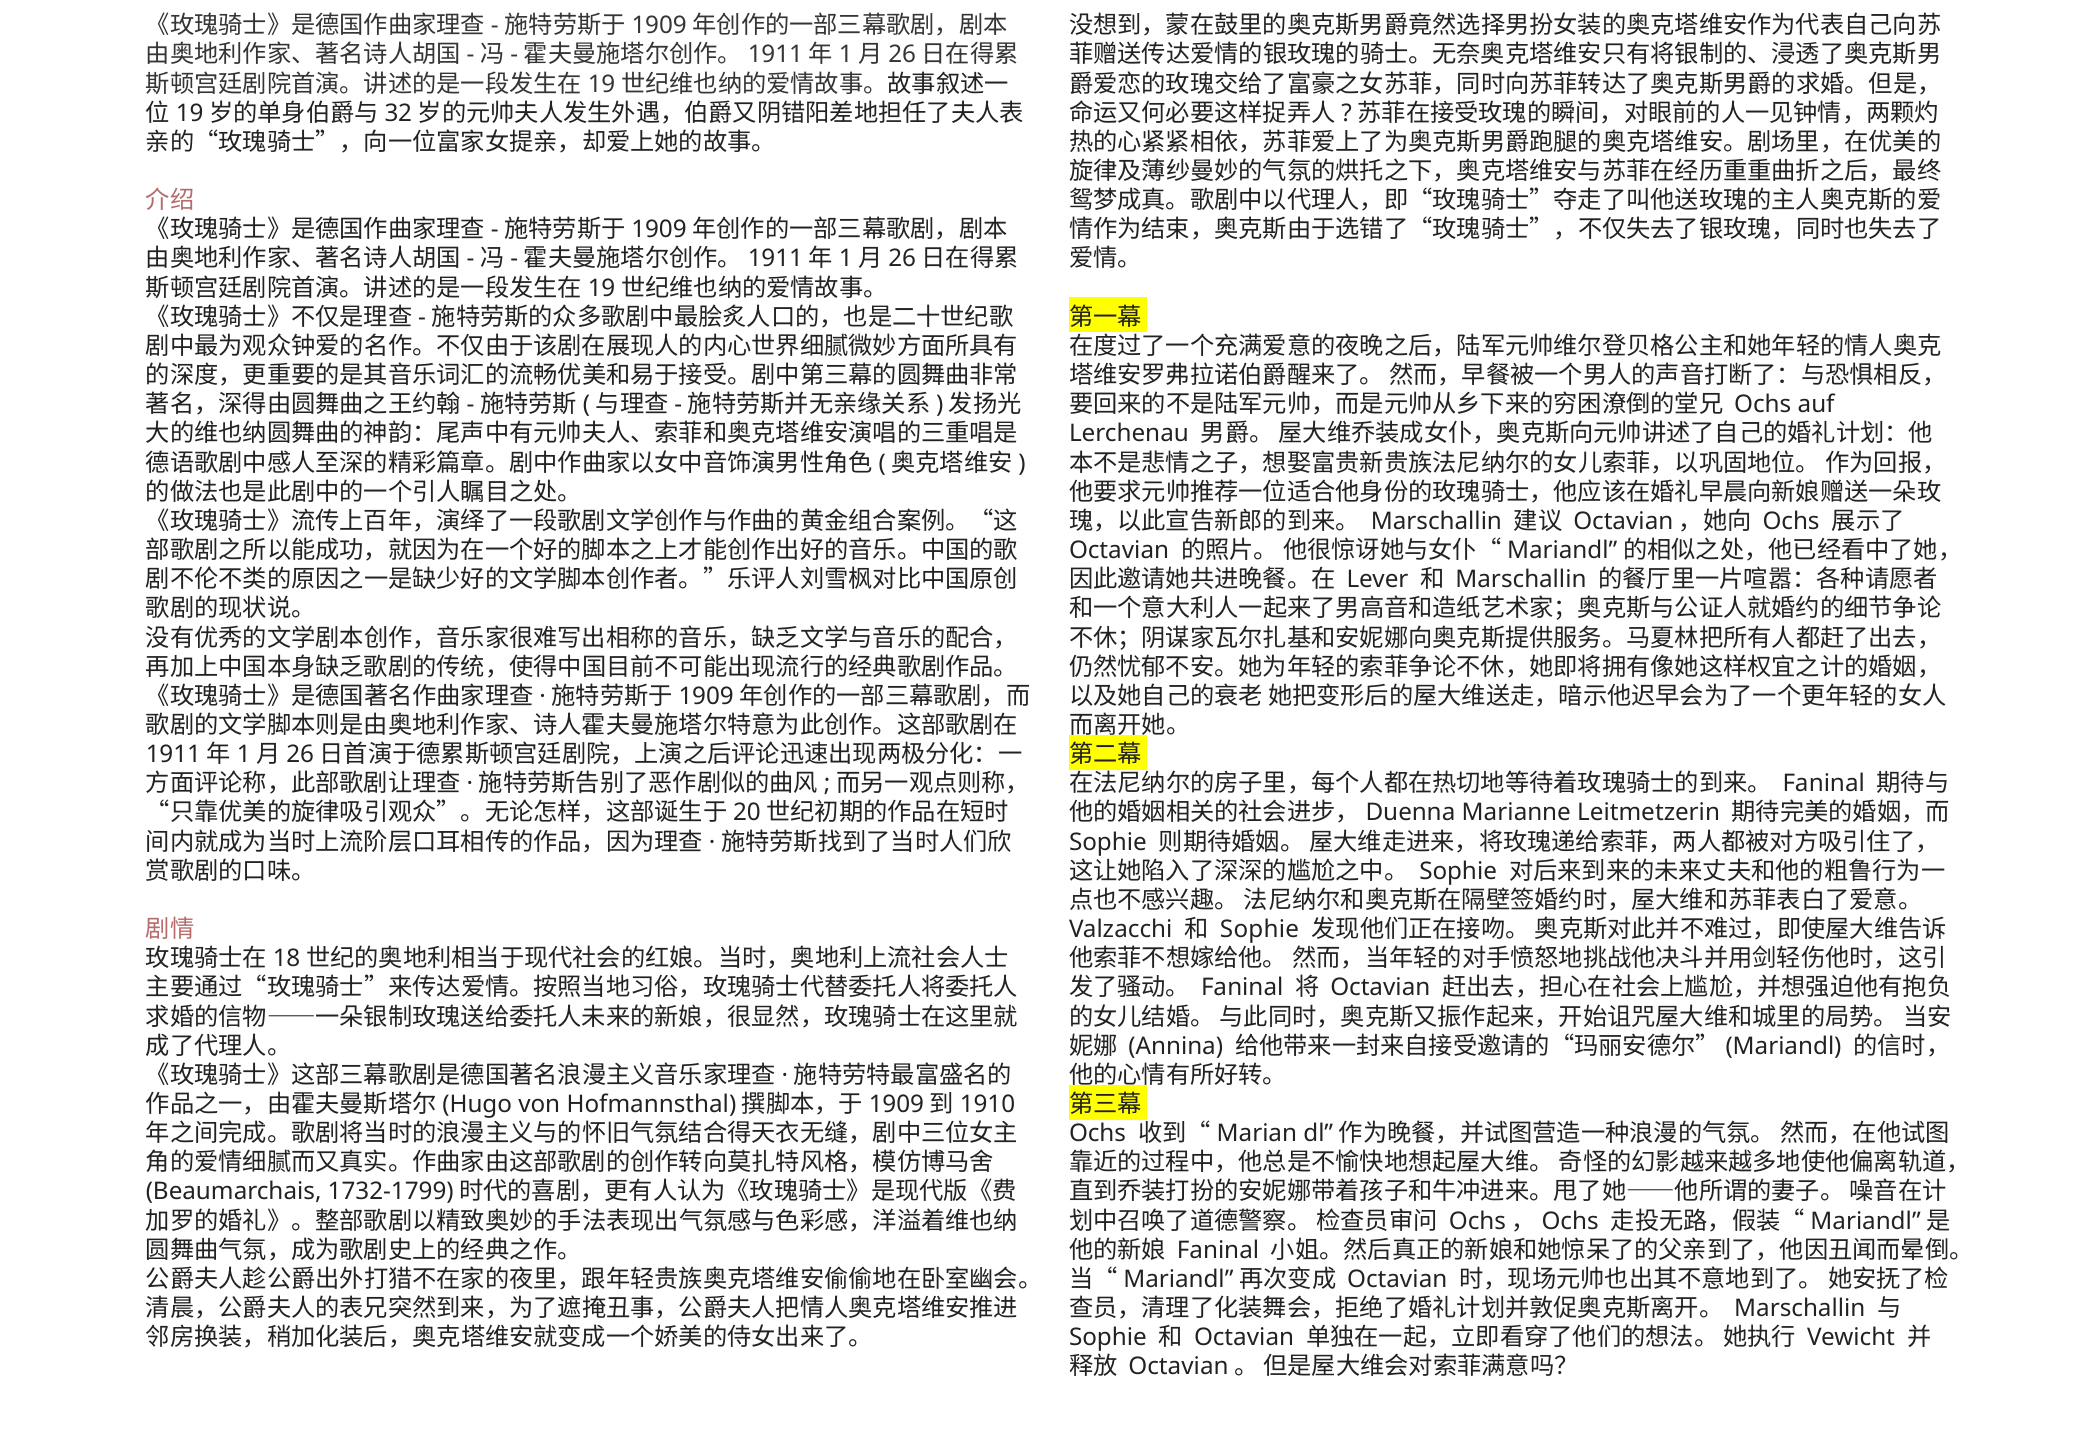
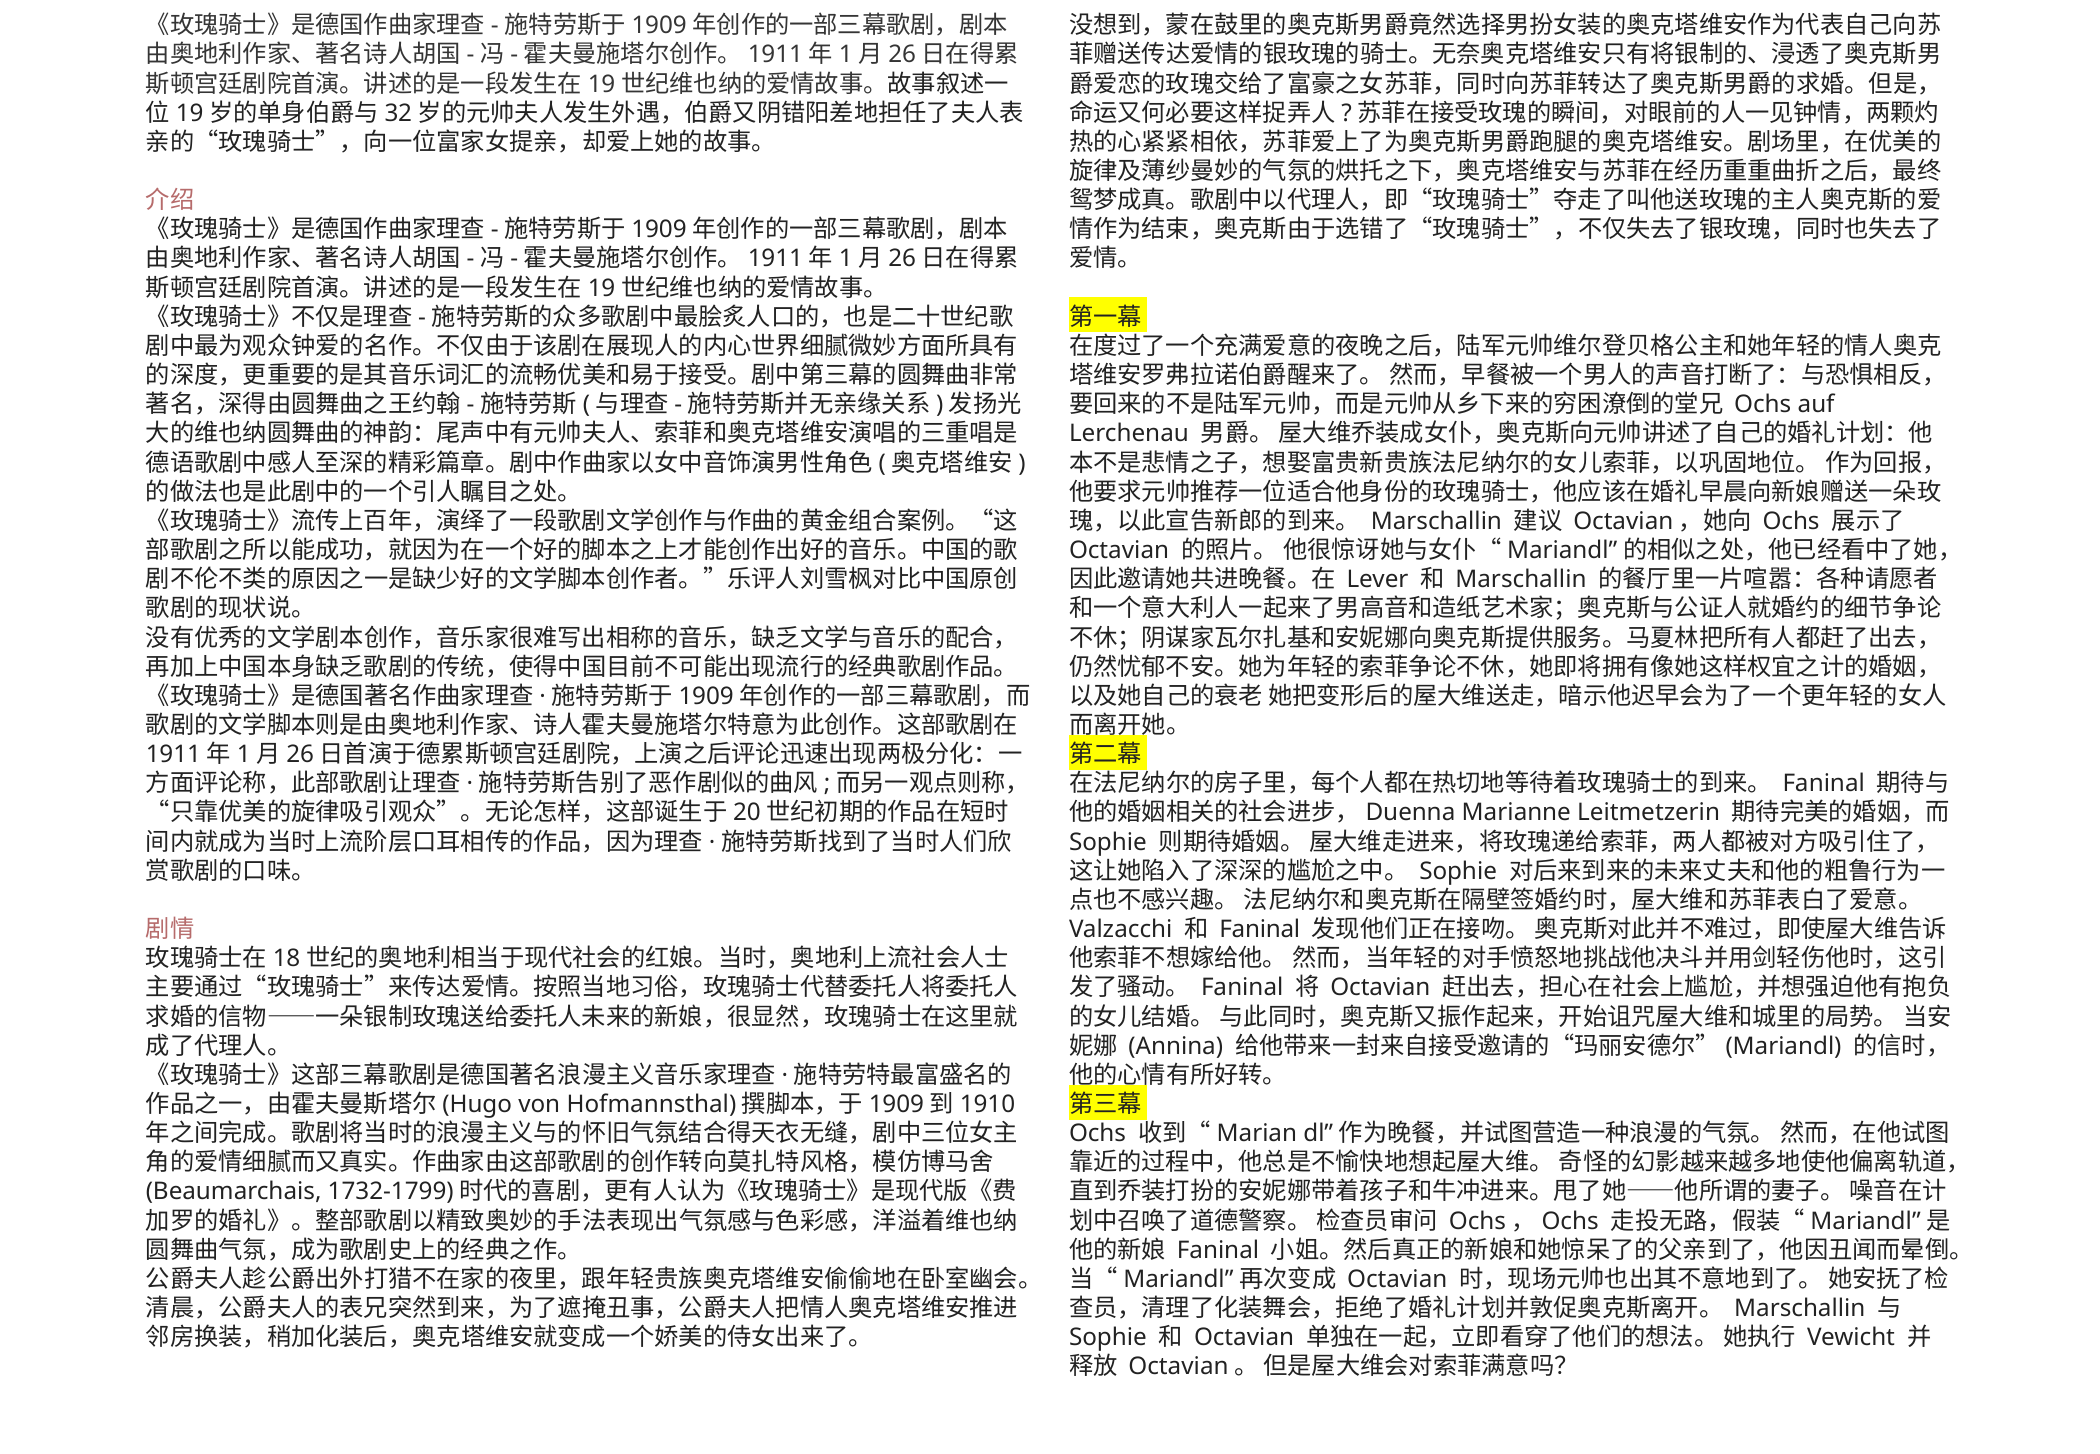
Sophie at (1260, 929): Sophie -> Faninal
